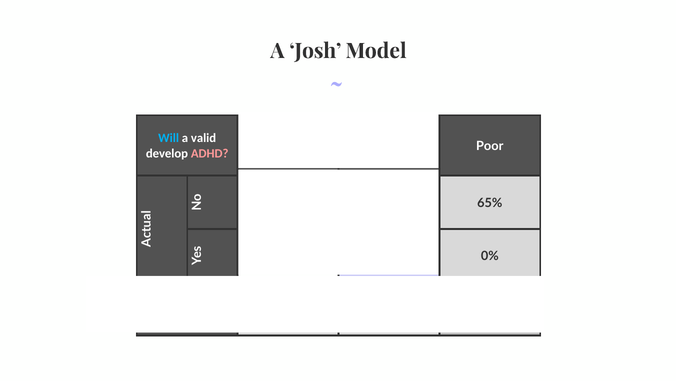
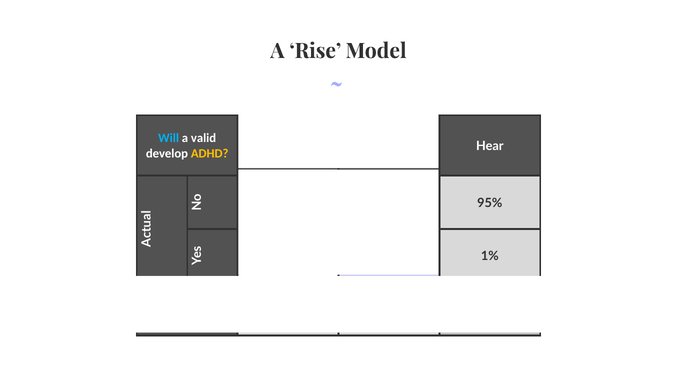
Josh: Josh -> Rise
Poor: Poor -> Hear
ADHD colour: pink -> yellow
65%: 65% -> 95%
0% at (490, 256): 0% -> 1%
